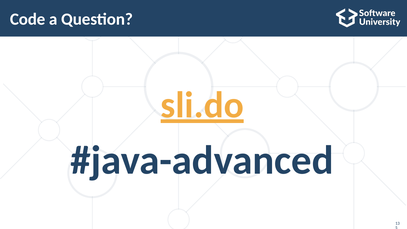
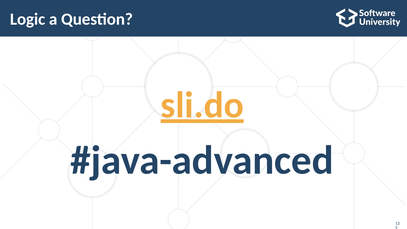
Code: Code -> Logic
